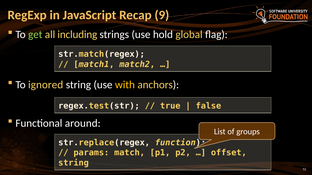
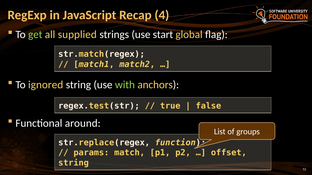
9: 9 -> 4
including: including -> supplied
hold: hold -> start
with colour: yellow -> light green
